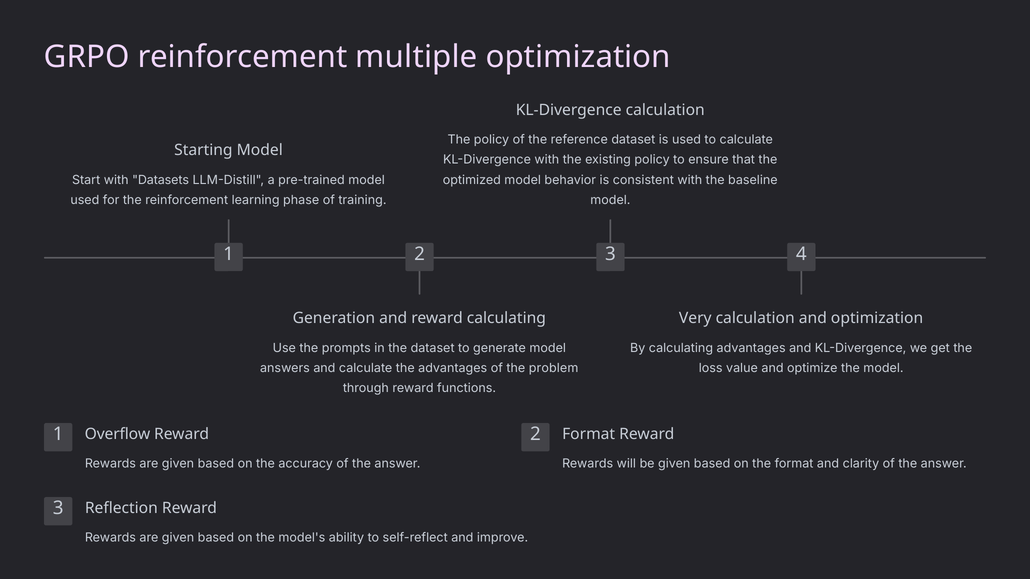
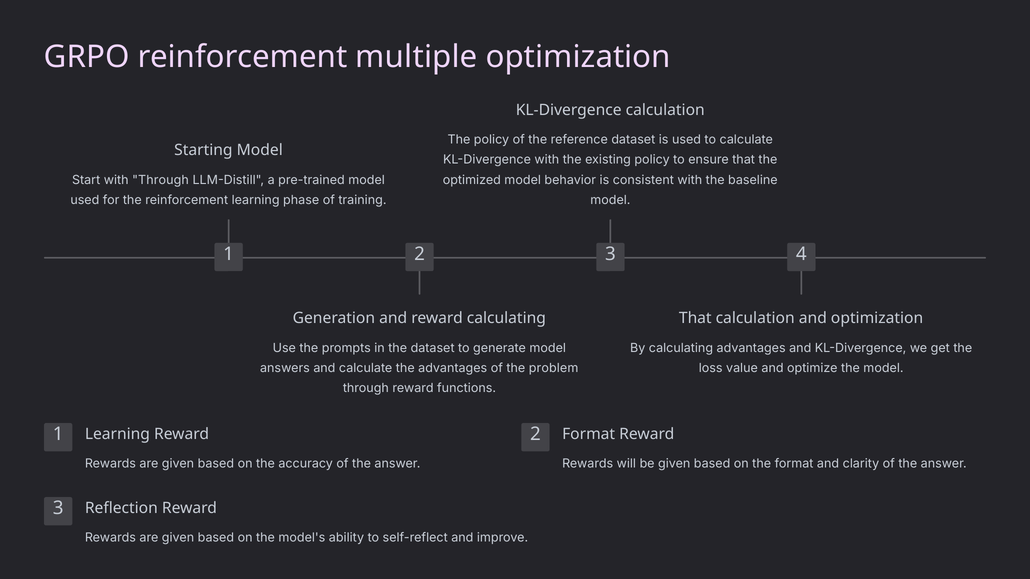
with Datasets: Datasets -> Through
Very at (695, 318): Very -> That
1 Overflow: Overflow -> Learning
